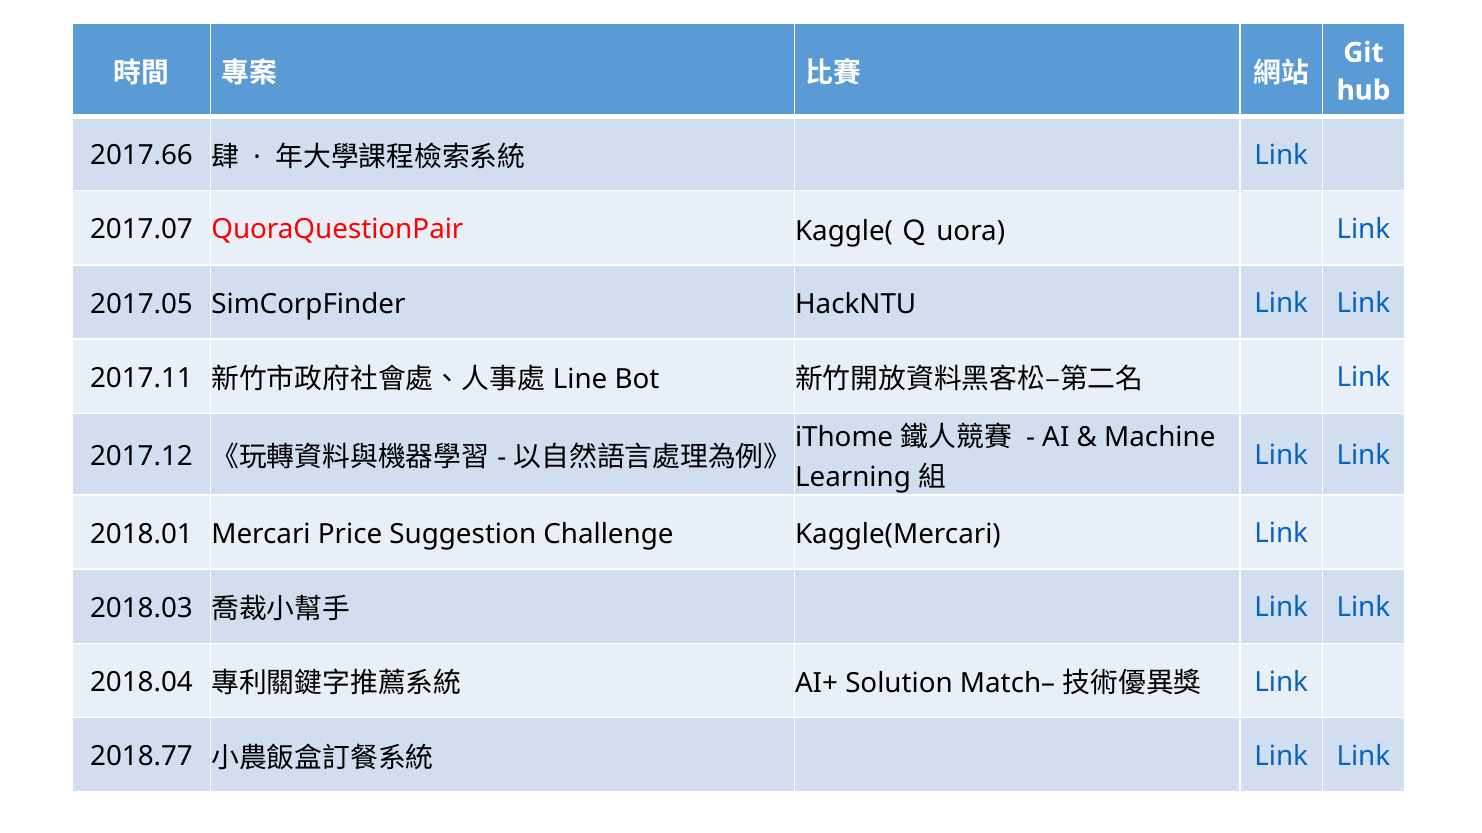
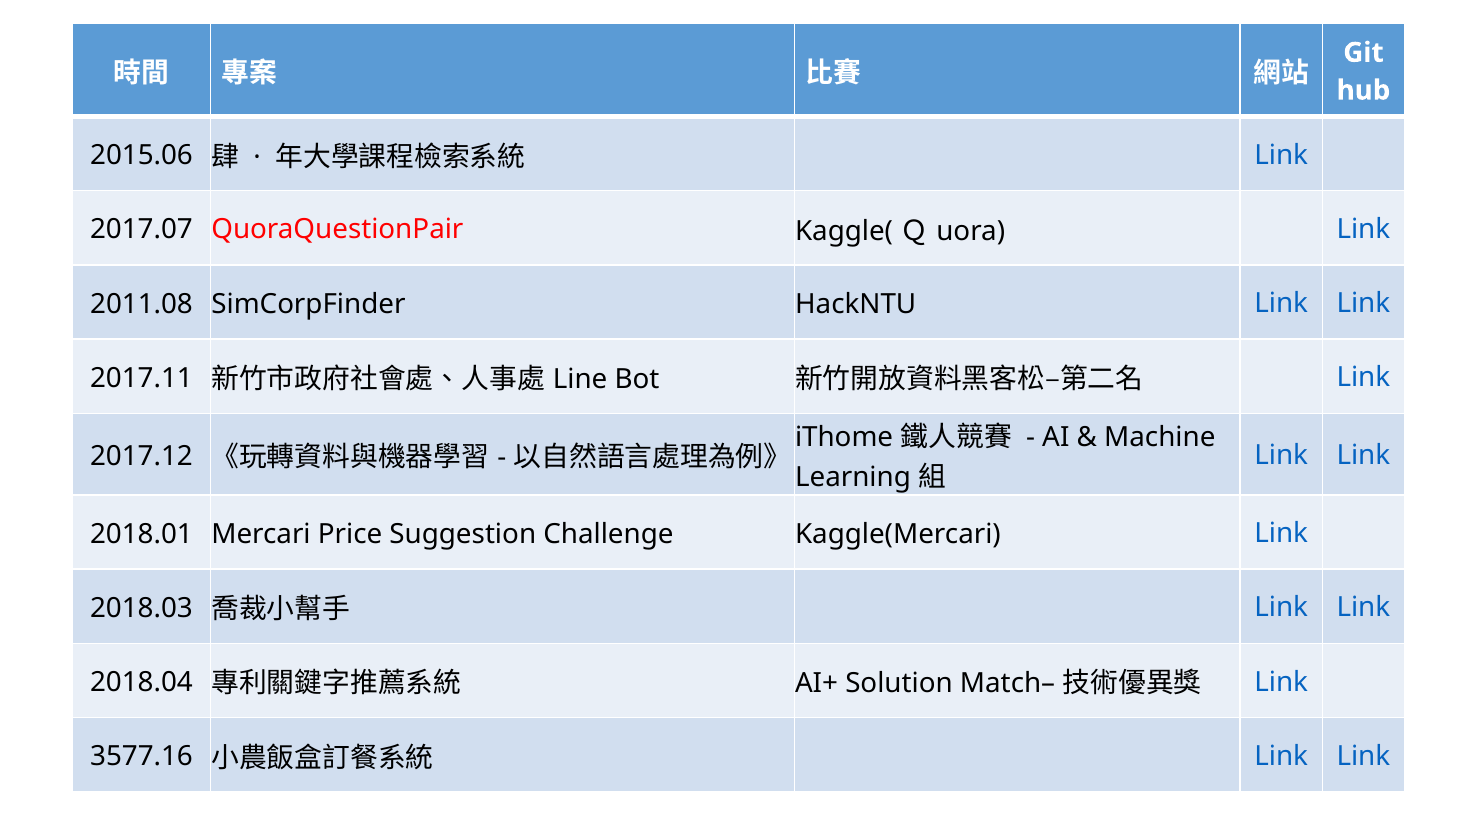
2017.66: 2017.66 -> 2015.06
2017.05: 2017.05 -> 2011.08
2018.77: 2018.77 -> 3577.16
